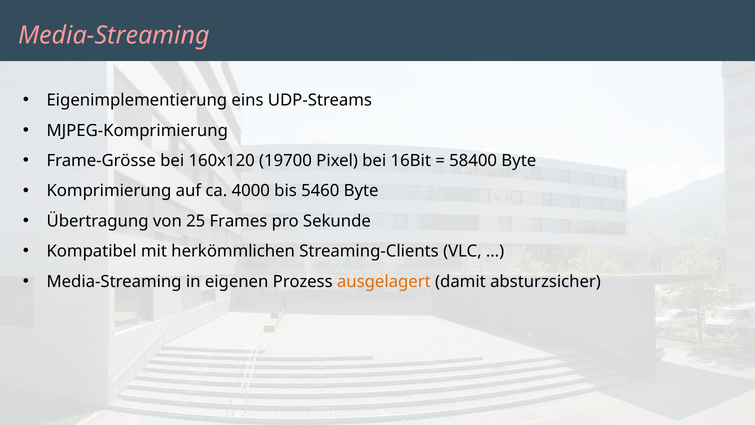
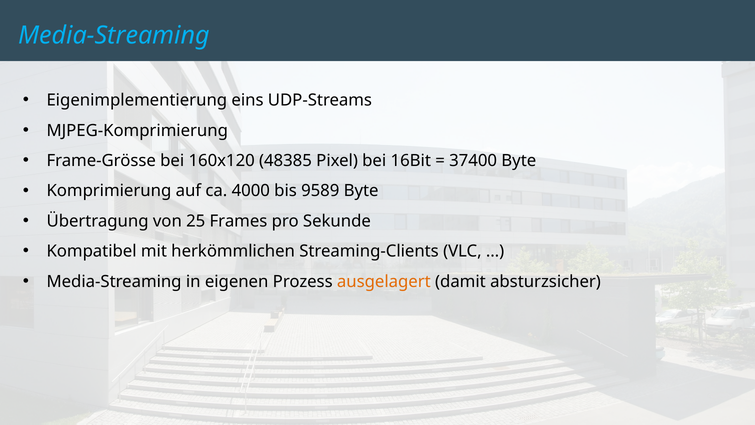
Media-Streaming at (114, 36) colour: pink -> light blue
19700: 19700 -> 48385
58400: 58400 -> 37400
5460: 5460 -> 9589
